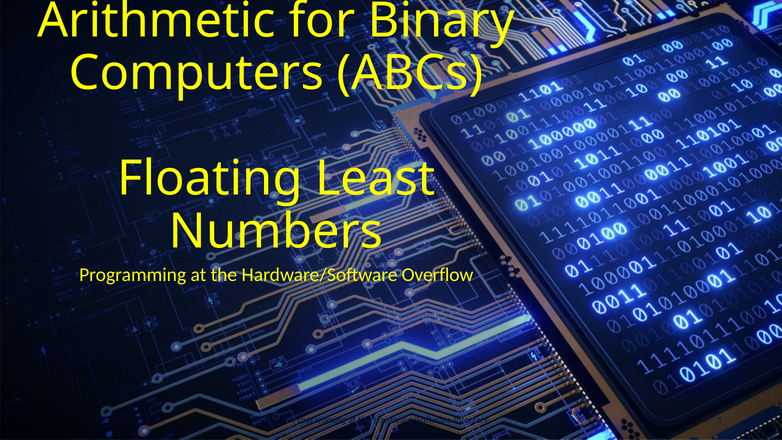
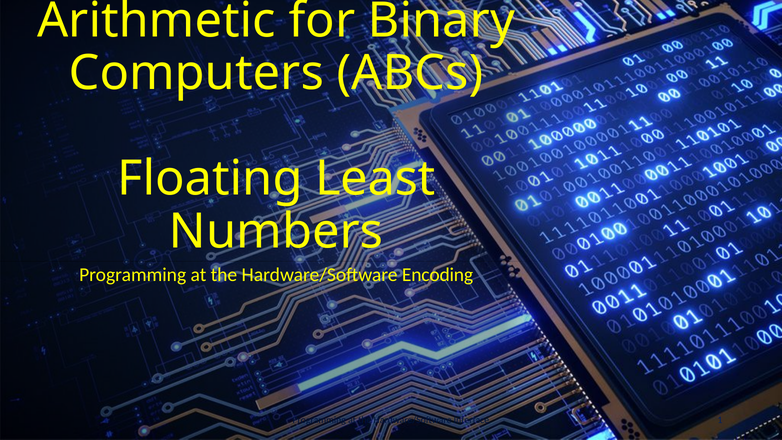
Overflow: Overflow -> Encoding
